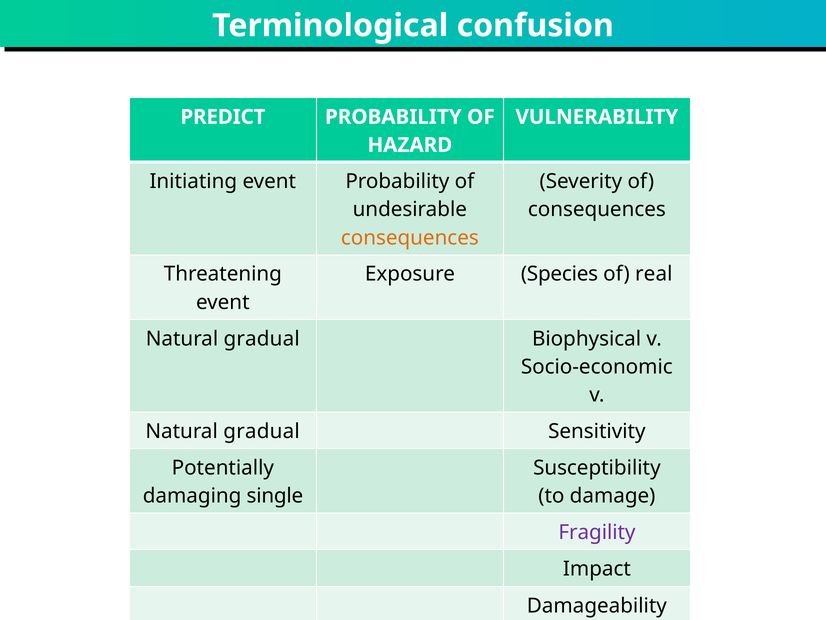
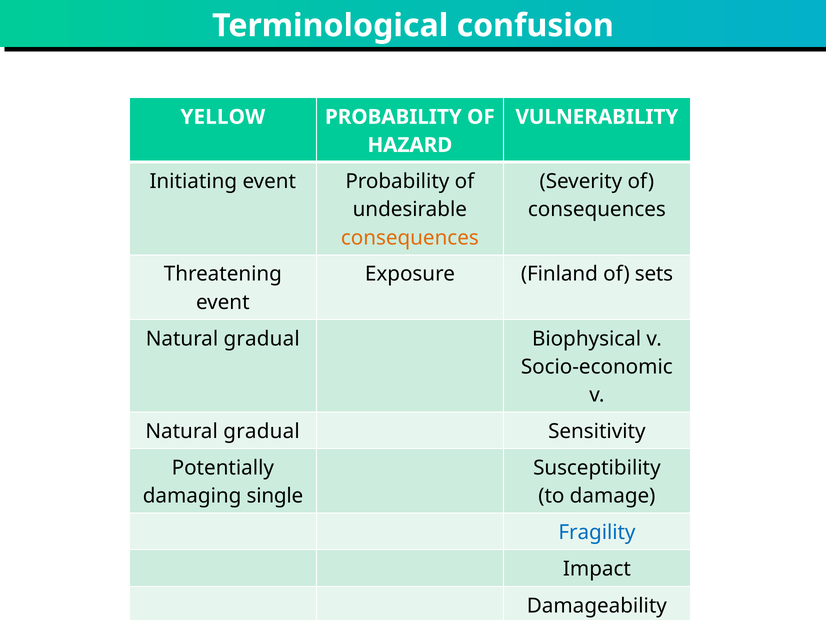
PREDICT: PREDICT -> YELLOW
Species: Species -> Finland
real: real -> sets
Fragility colour: purple -> blue
